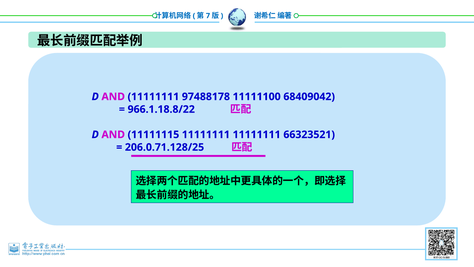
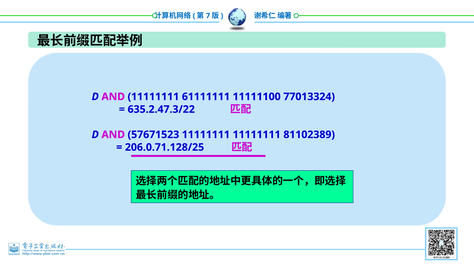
97488178: 97488178 -> 61111111
68409042: 68409042 -> 77013324
966.1.18.8/22: 966.1.18.8/22 -> 635.2.47.3/22
11111115: 11111115 -> 57671523
66323521: 66323521 -> 81102389
